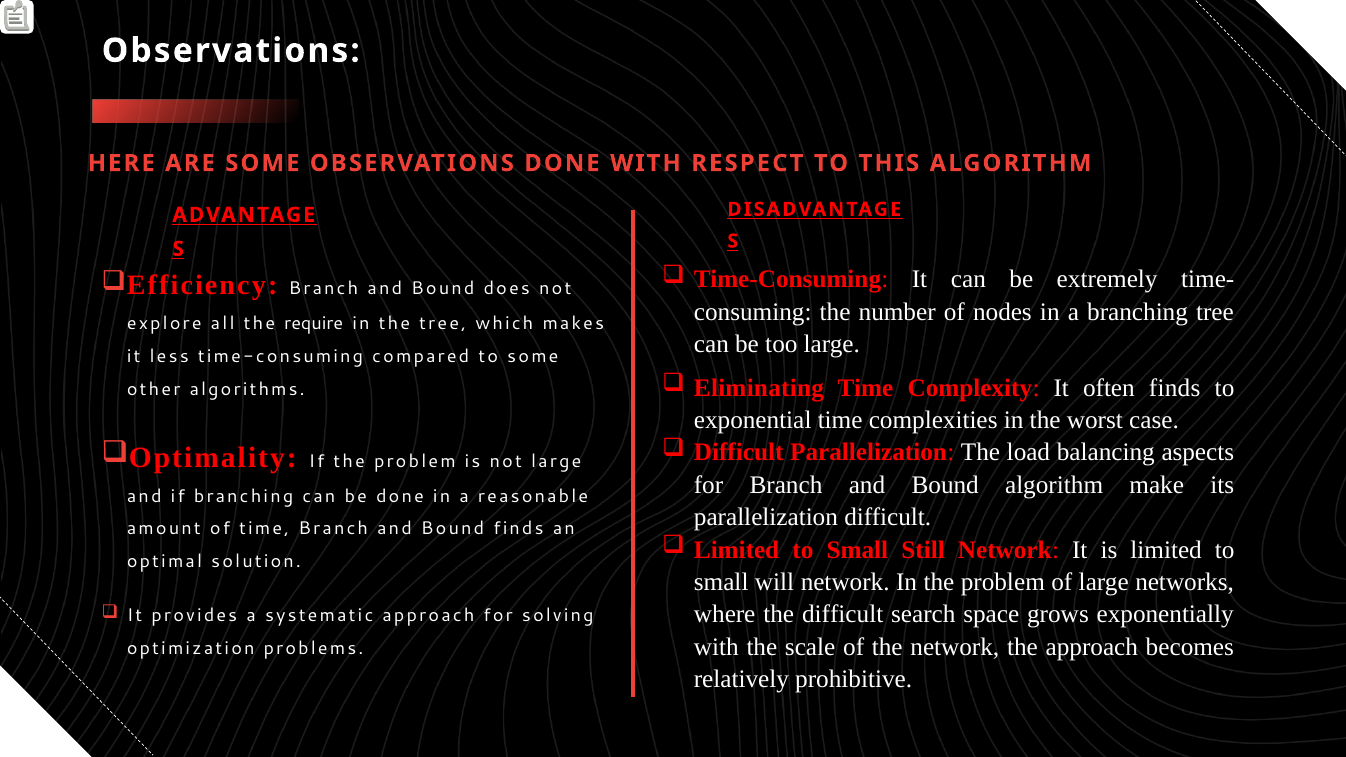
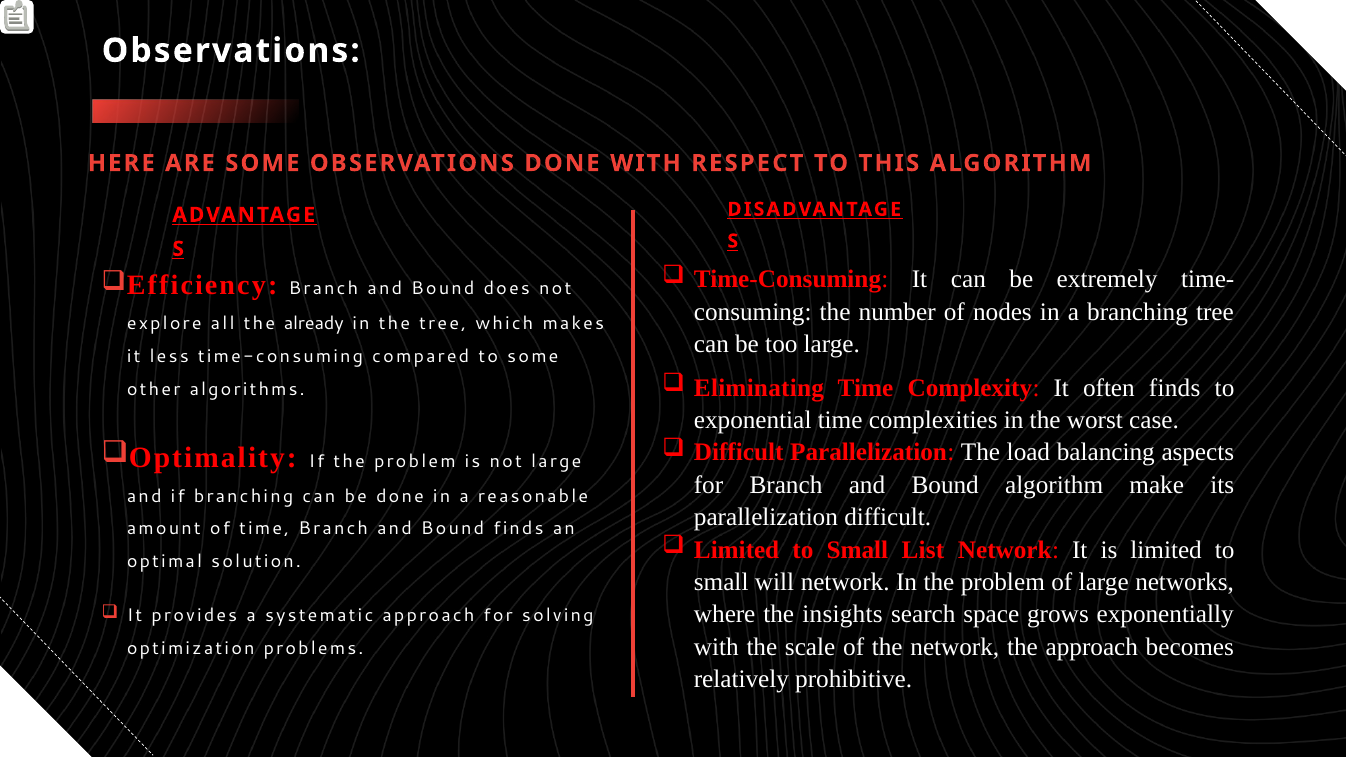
require: require -> already
Still: Still -> List
the difficult: difficult -> insights
